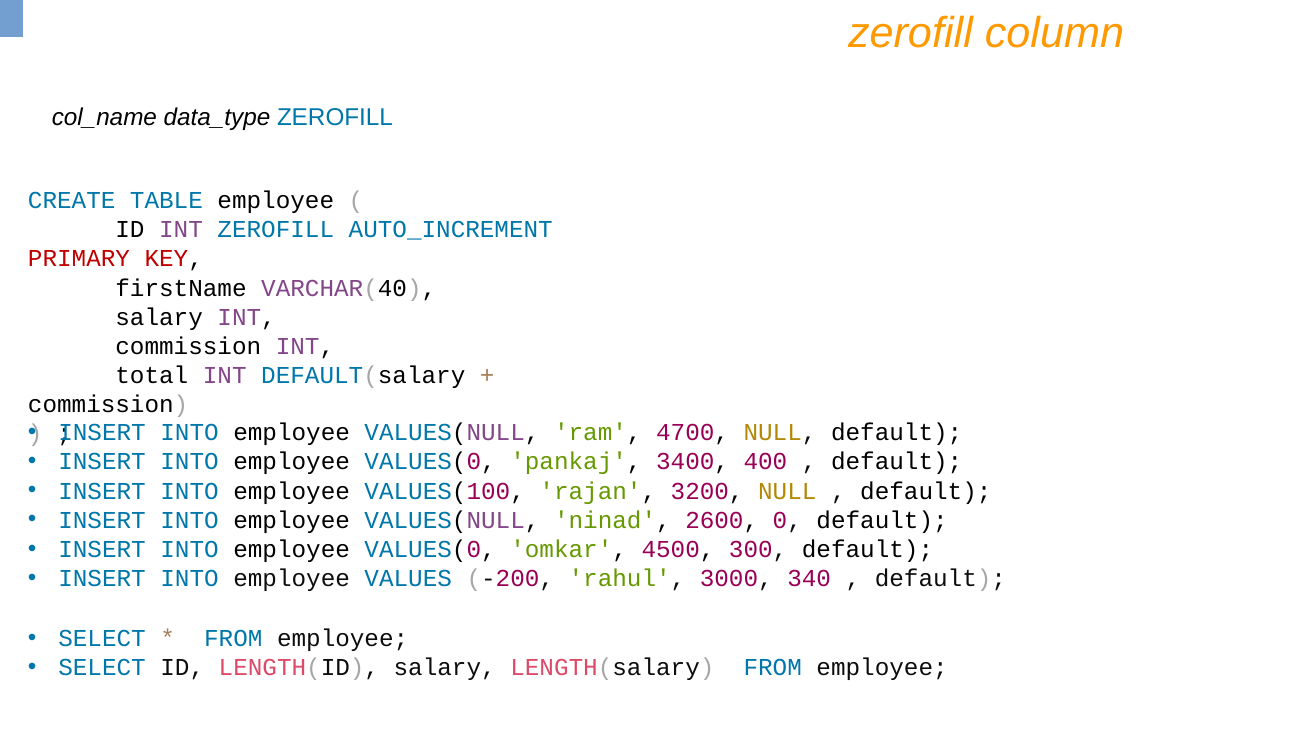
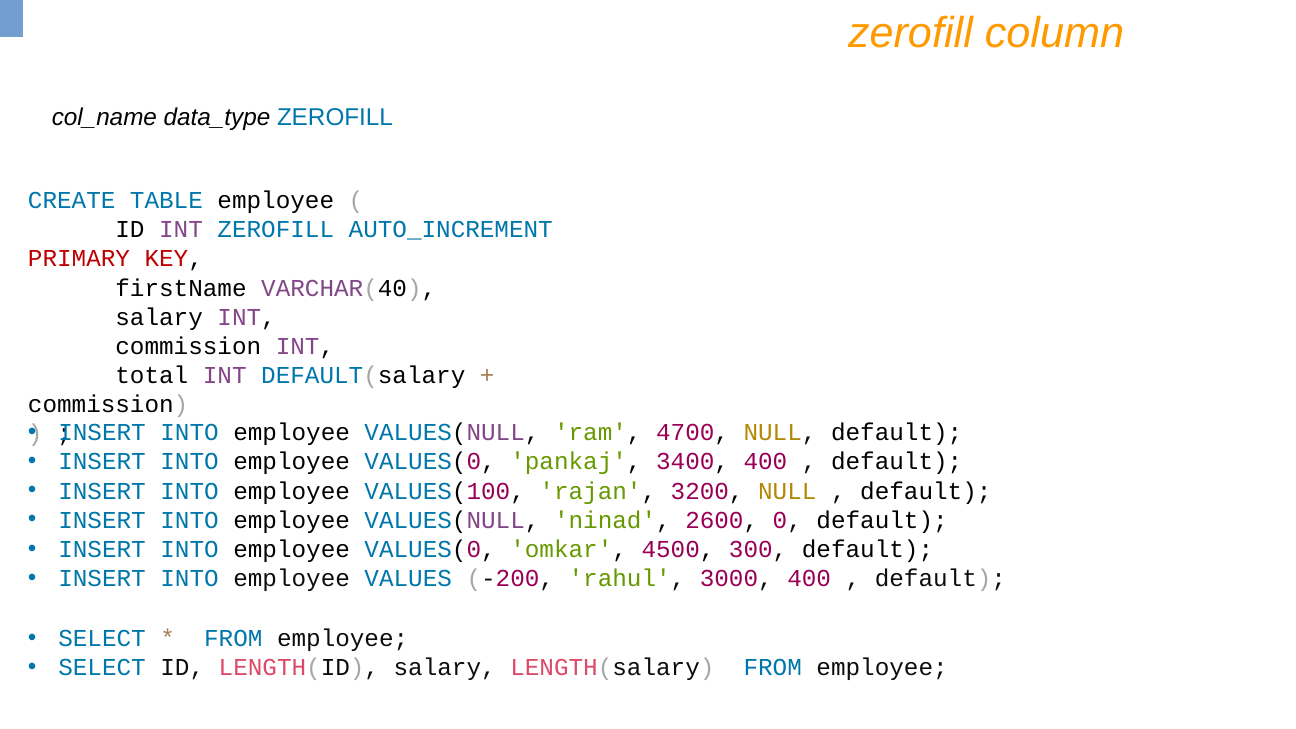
3000 340: 340 -> 400
